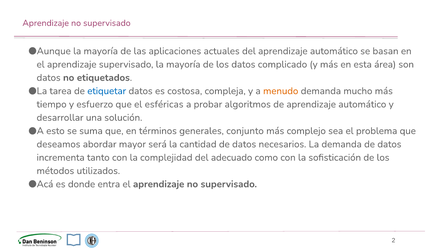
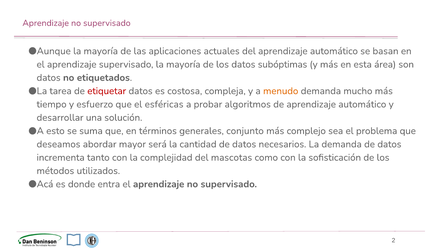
complicado: complicado -> subóptimas
etiquetar colour: blue -> red
adecuado: adecuado -> mascotas
